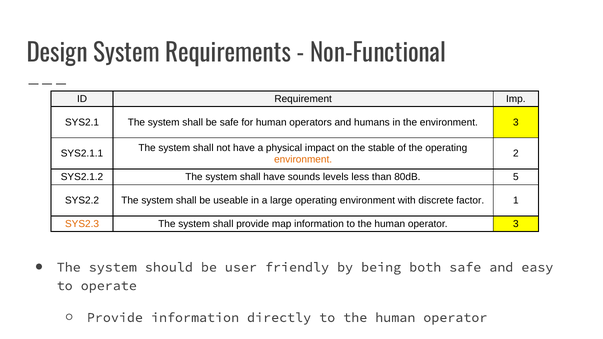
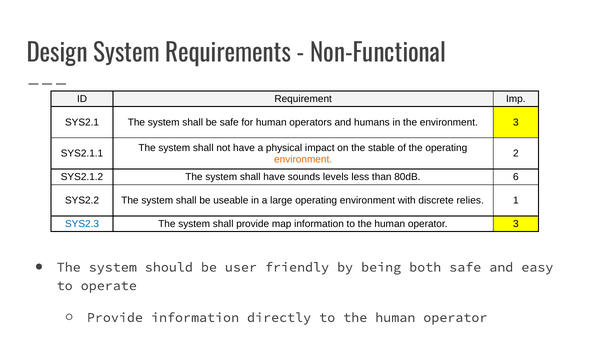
5: 5 -> 6
factor: factor -> relies
SYS2.3 colour: orange -> blue
